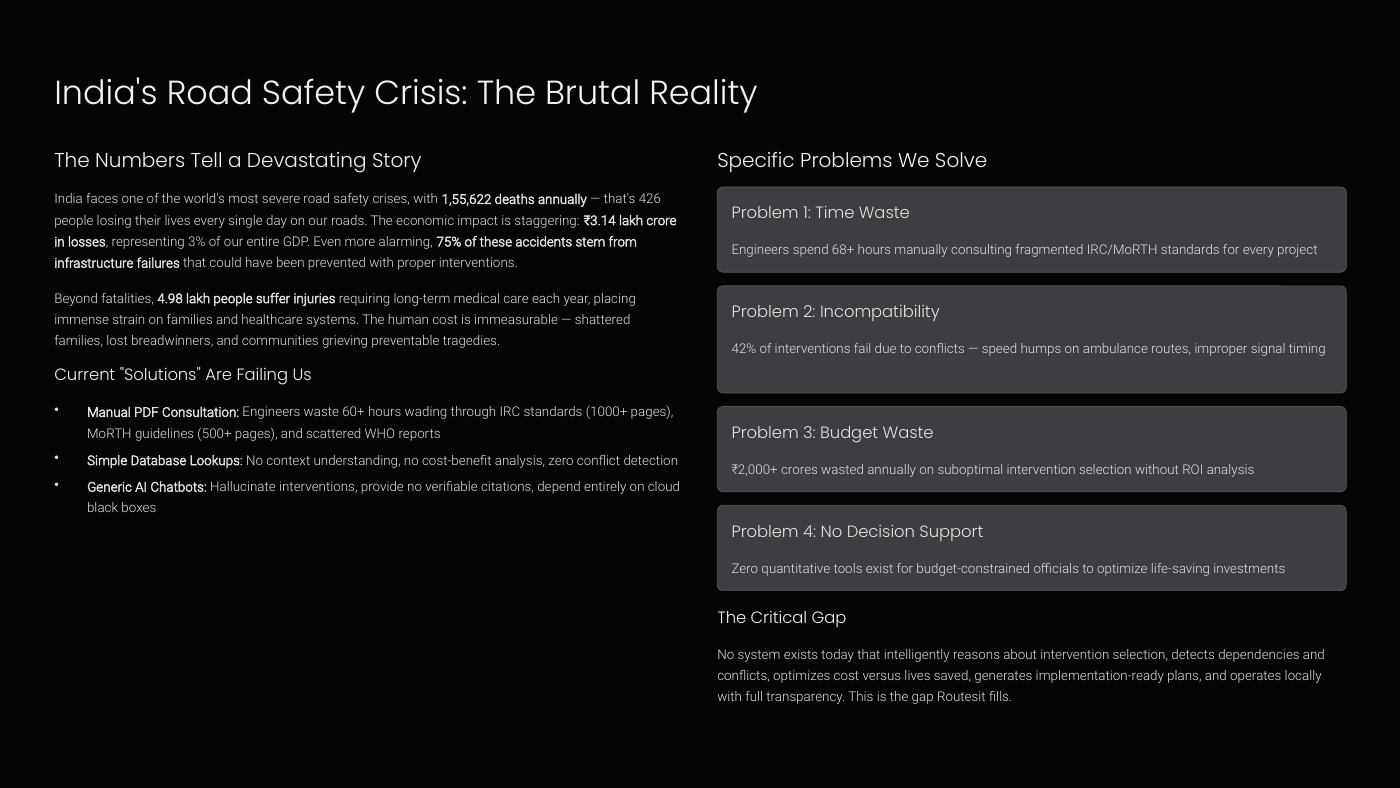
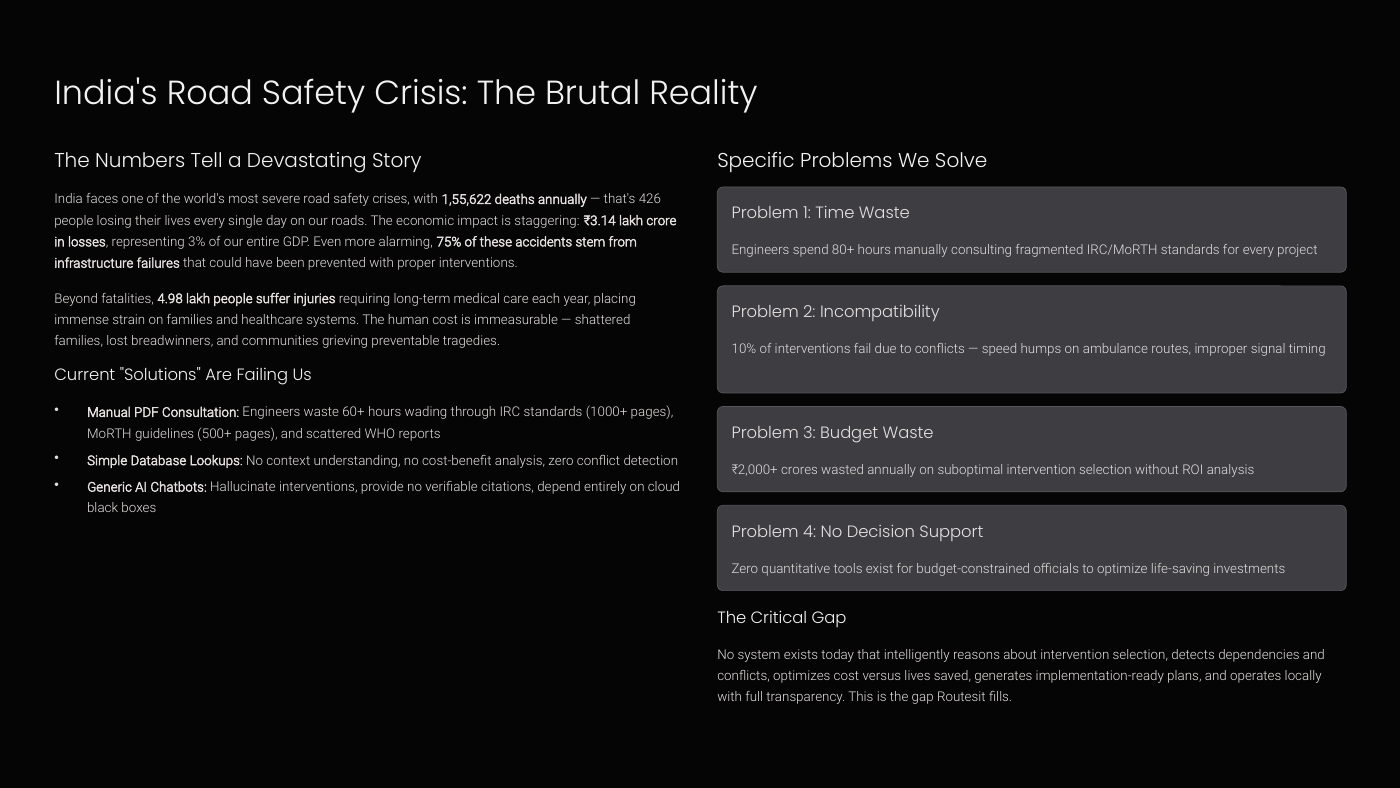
68+: 68+ -> 80+
42%: 42% -> 10%
